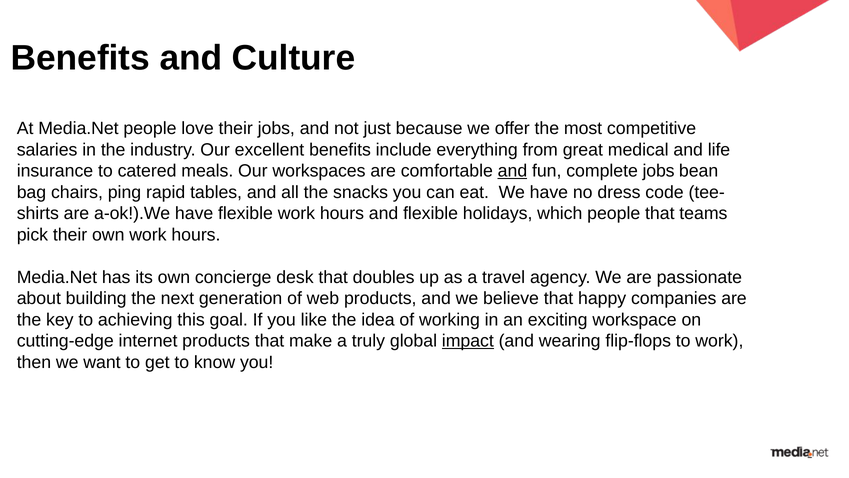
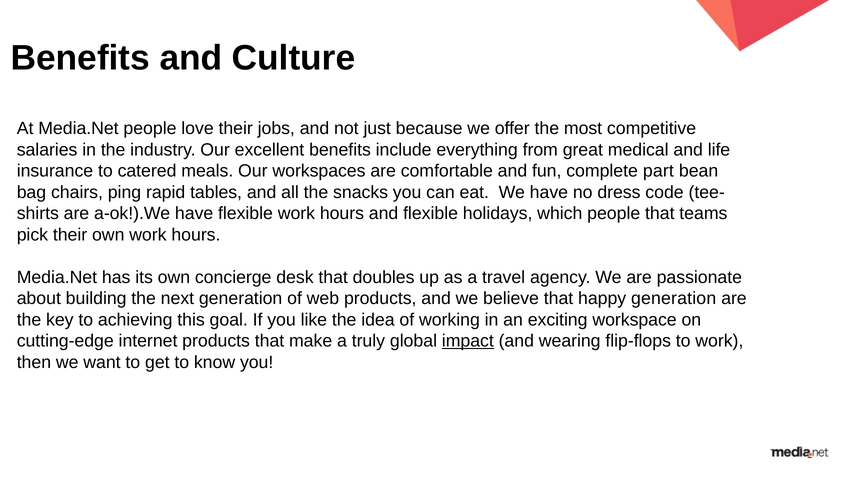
and at (512, 171) underline: present -> none
complete jobs: jobs -> part
happy companies: companies -> generation
